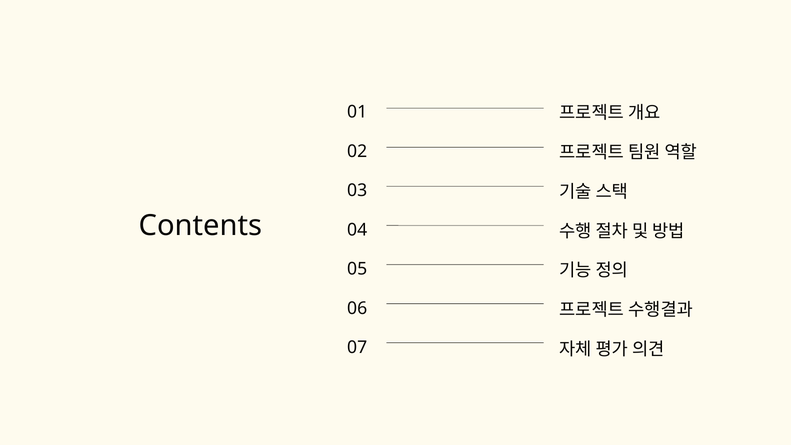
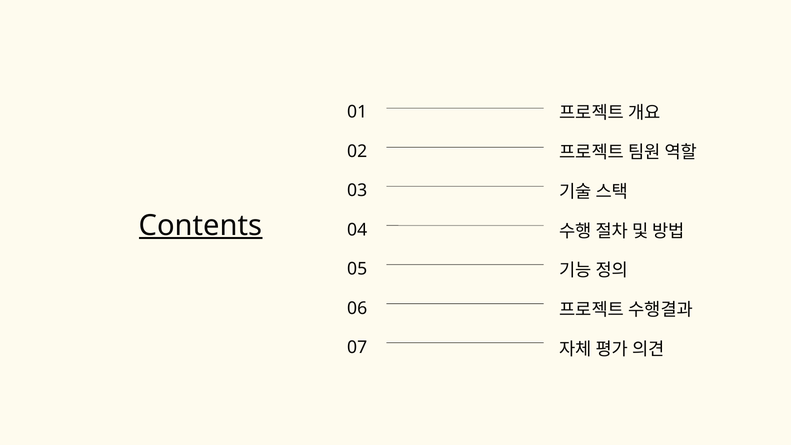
Contents underline: none -> present
